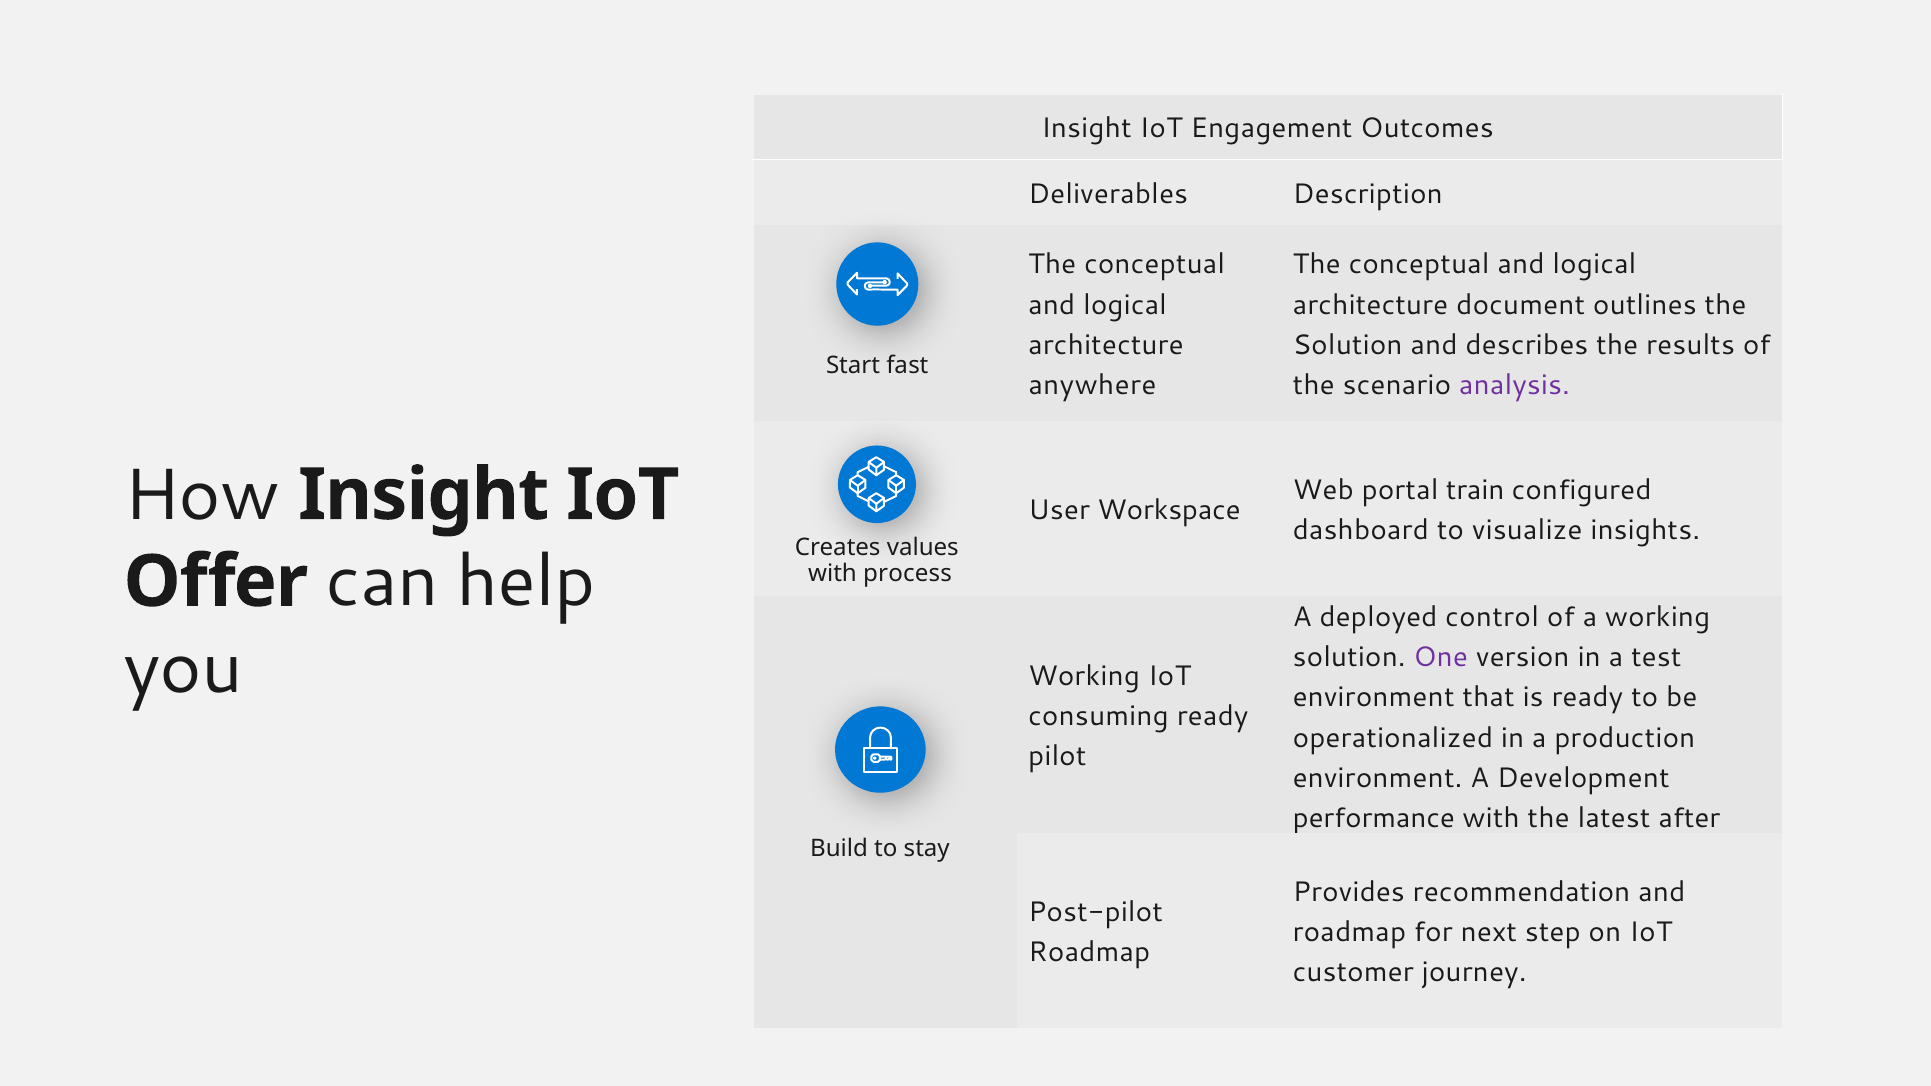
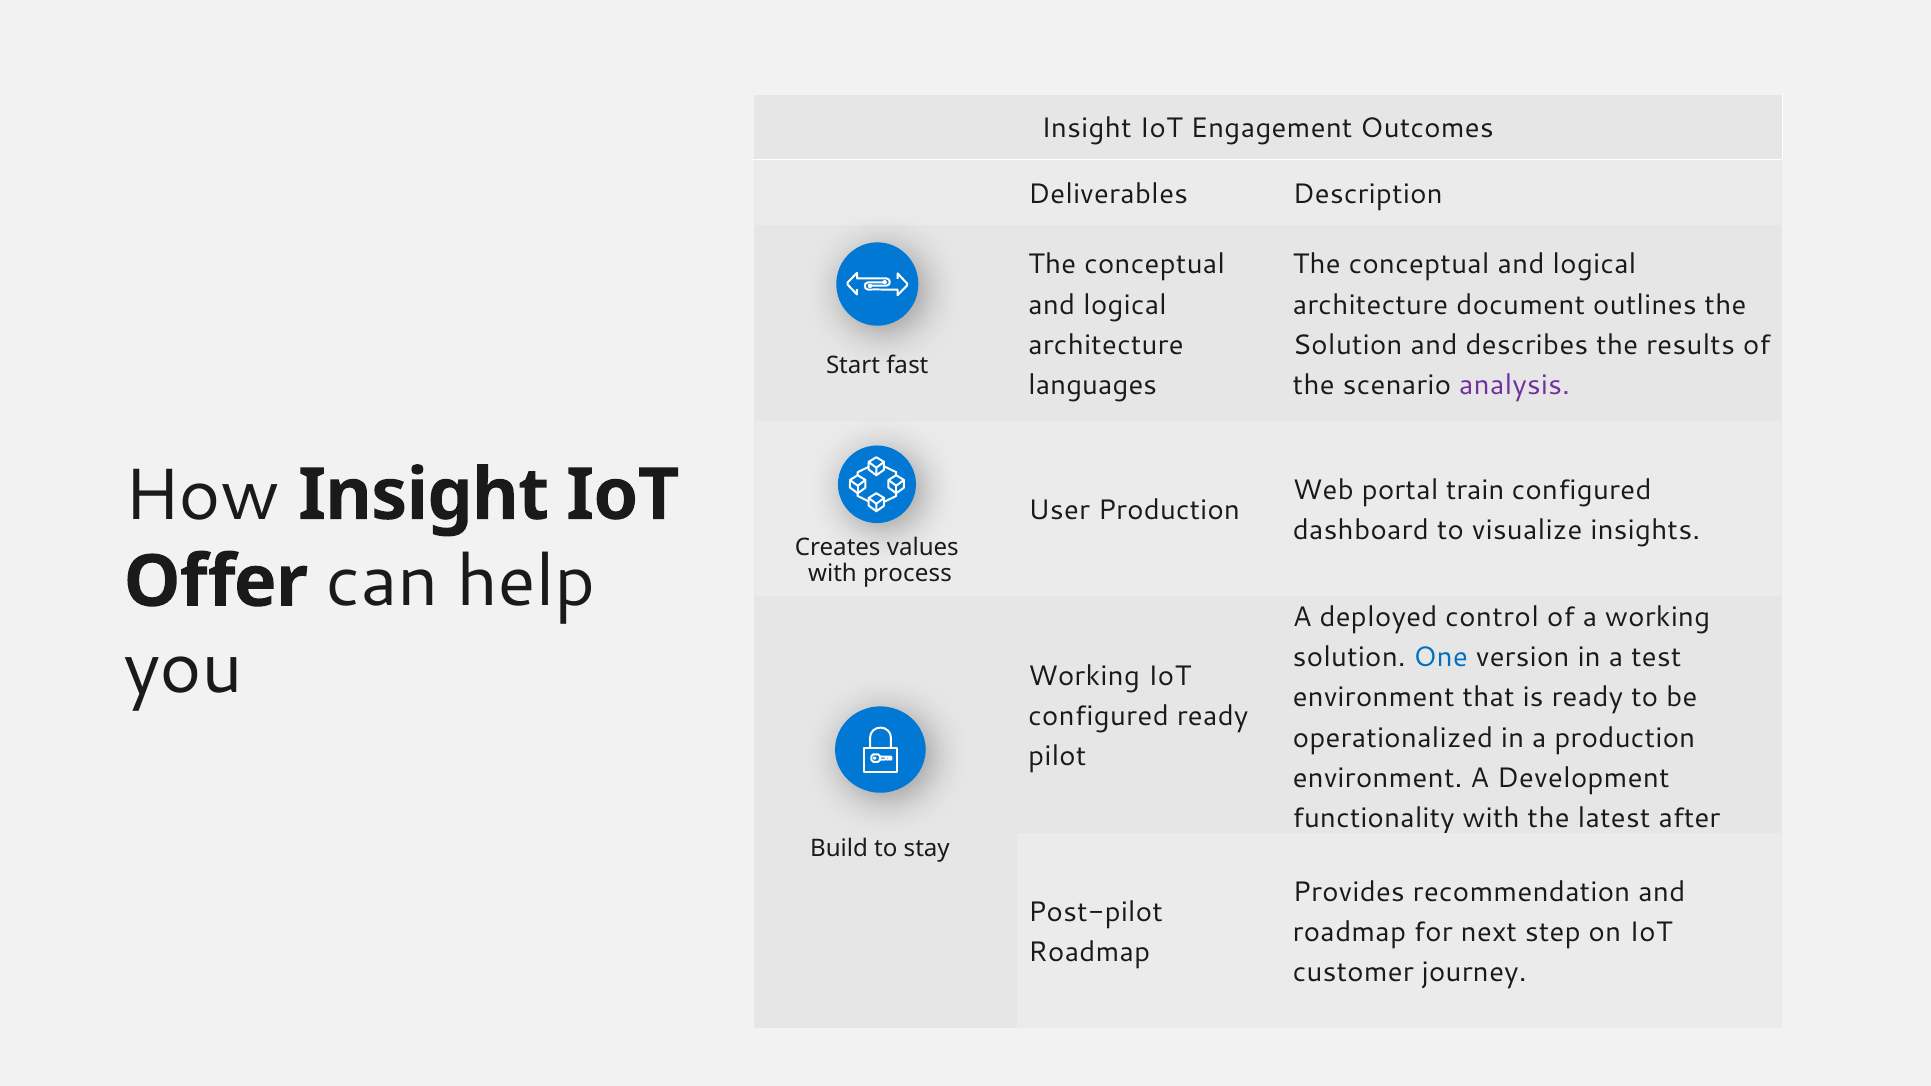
anywhere: anywhere -> languages
User Workspace: Workspace -> Production
One colour: purple -> blue
consuming at (1099, 716): consuming -> configured
performance: performance -> functionality
